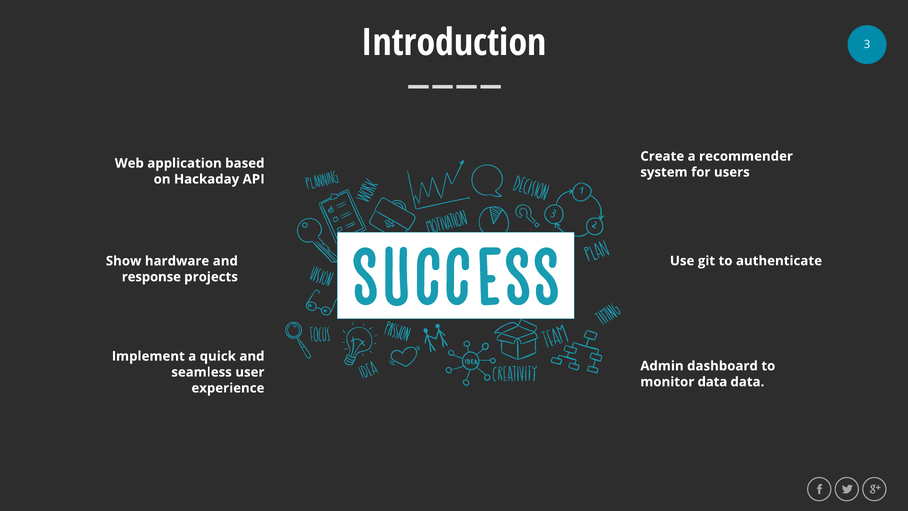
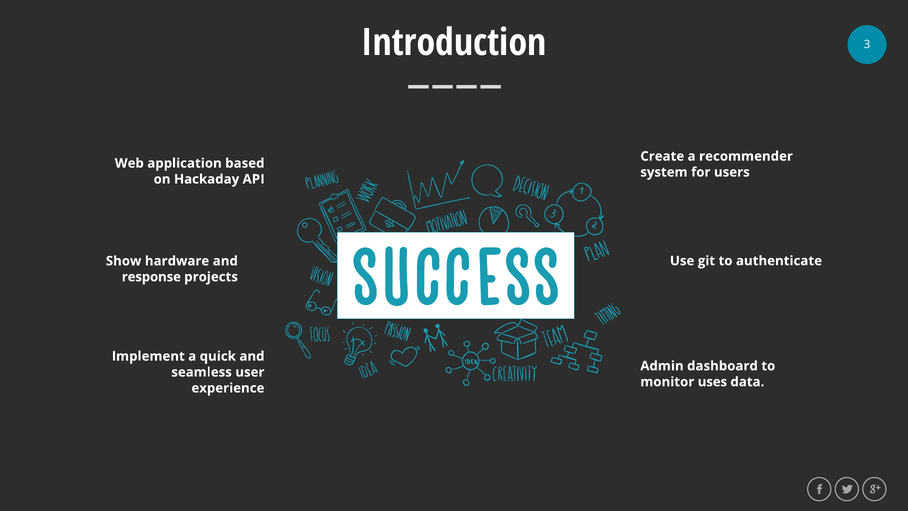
monitor data: data -> uses
